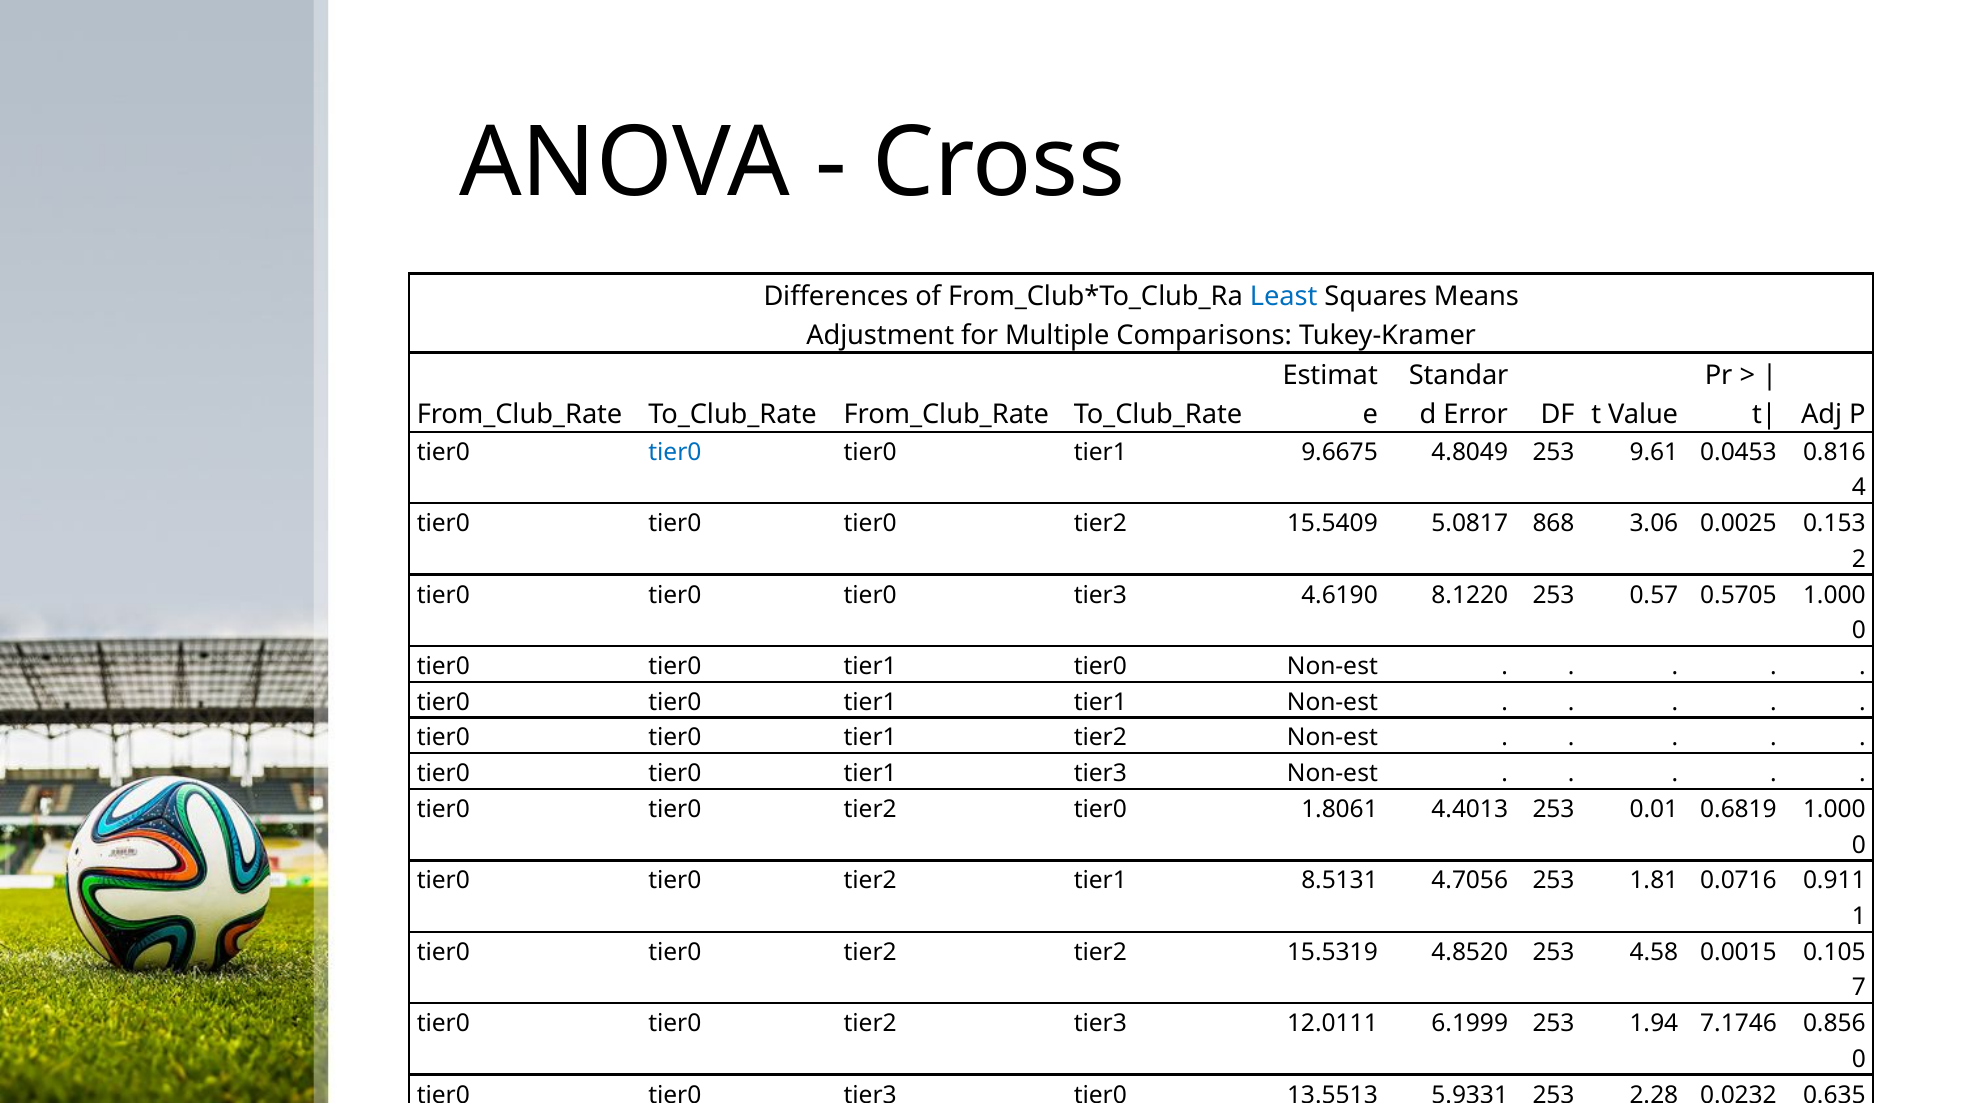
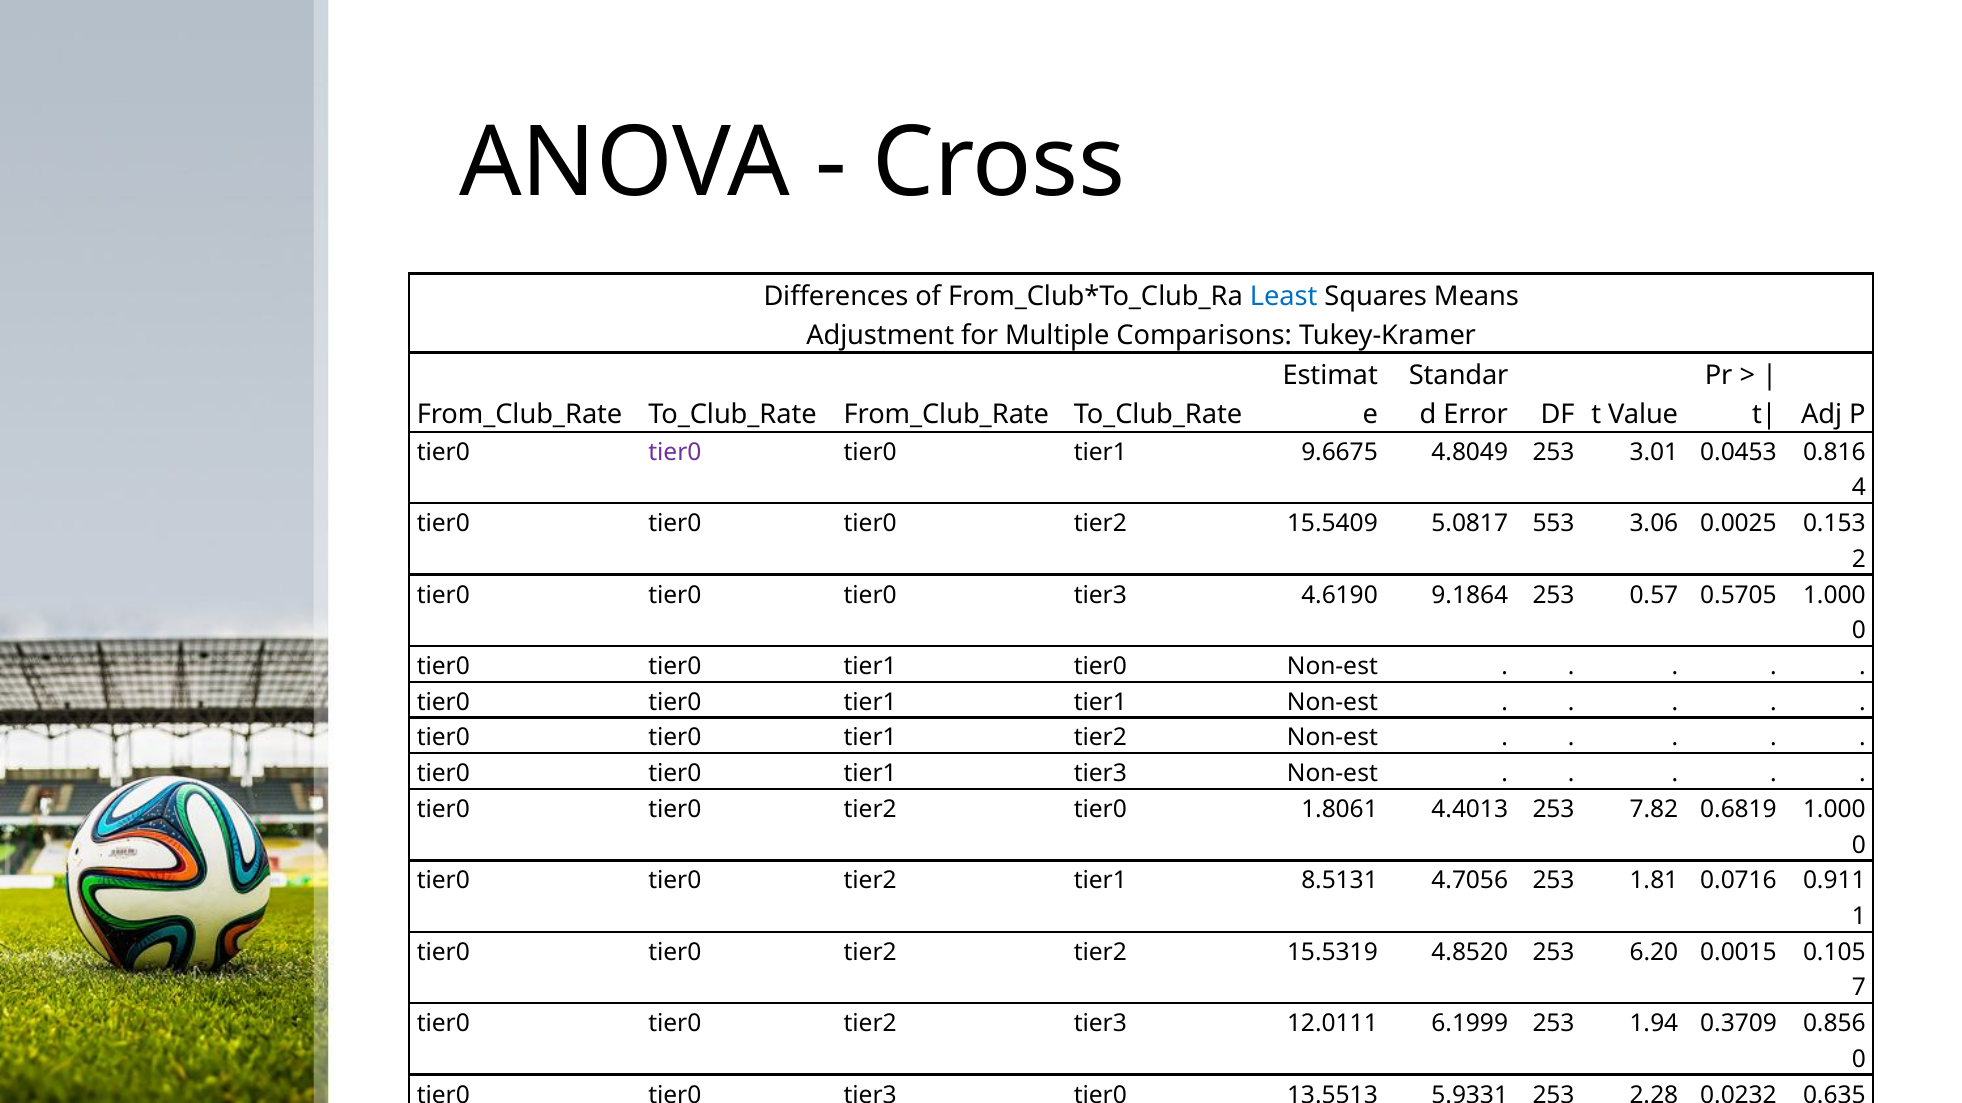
tier0 at (675, 452) colour: blue -> purple
9.61: 9.61 -> 3.01
868: 868 -> 553
8.1220: 8.1220 -> 9.1864
0.01: 0.01 -> 7.82
4.58: 4.58 -> 6.20
7.1746: 7.1746 -> 0.3709
